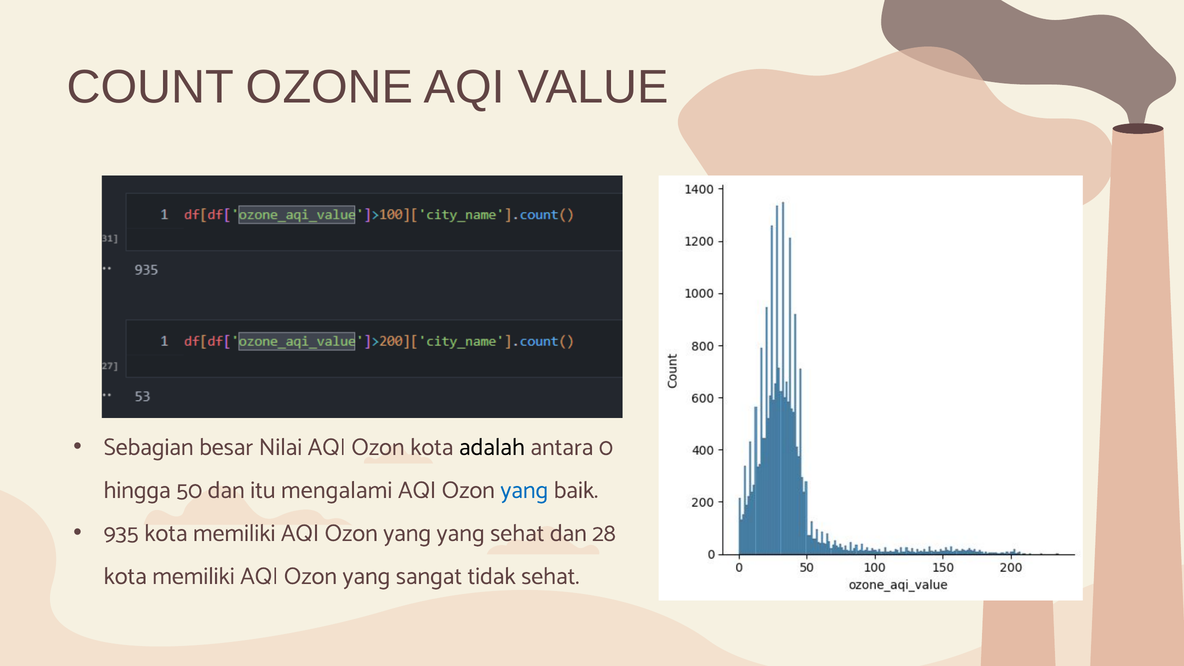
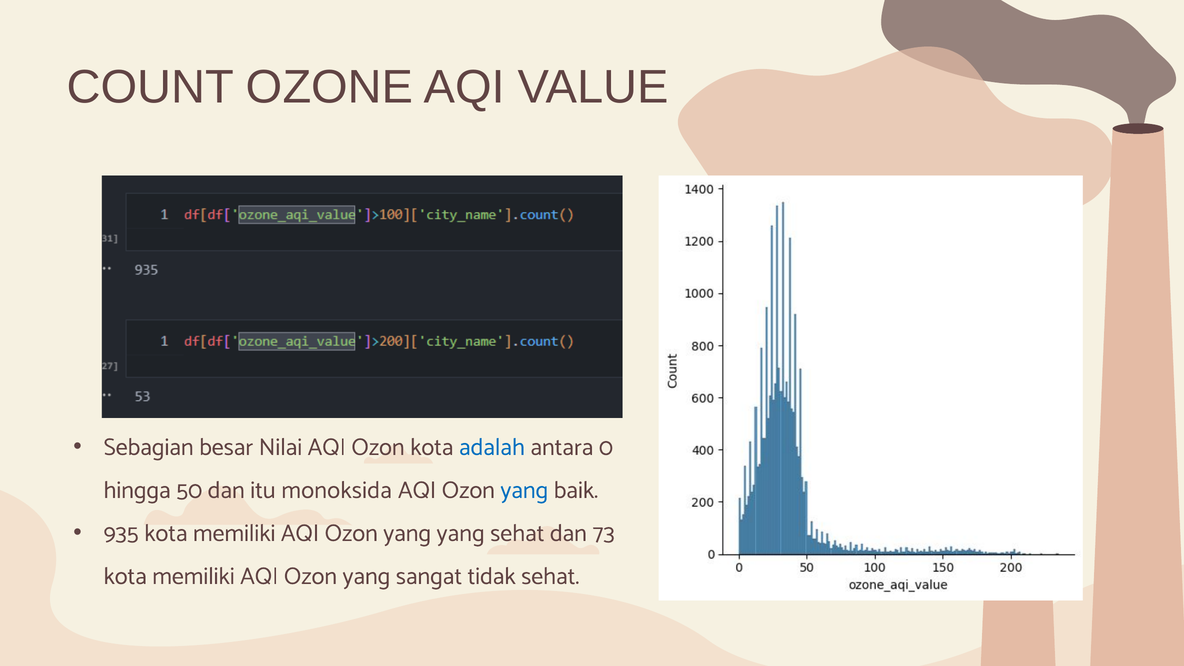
adalah colour: black -> blue
mengalami: mengalami -> monoksida
28: 28 -> 73
